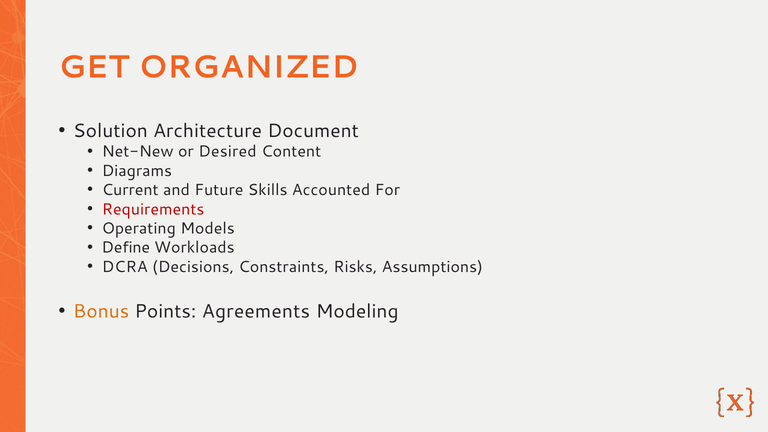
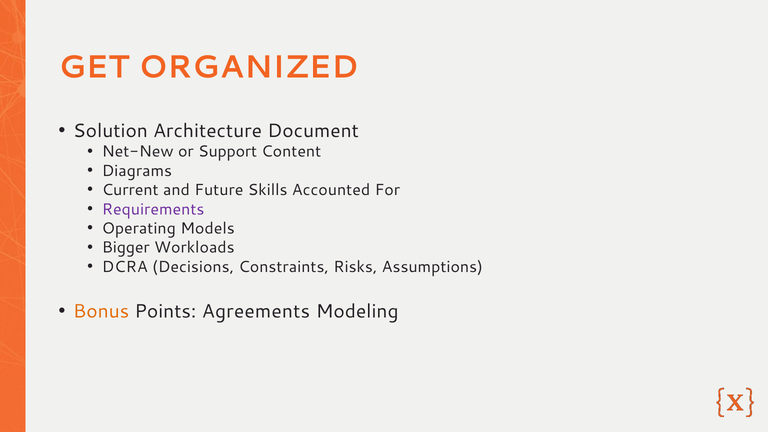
Desired: Desired -> Support
Requirements colour: red -> purple
Define: Define -> Bigger
